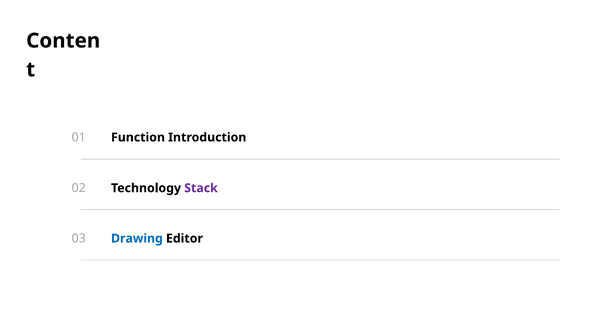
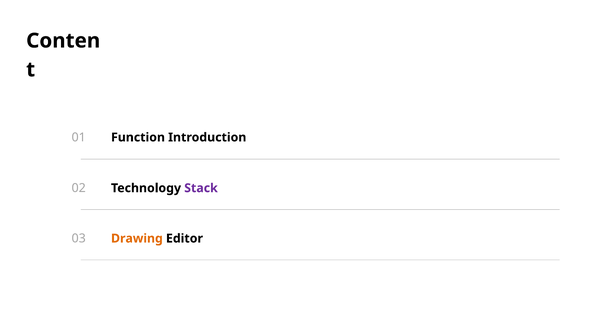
Drawing colour: blue -> orange
